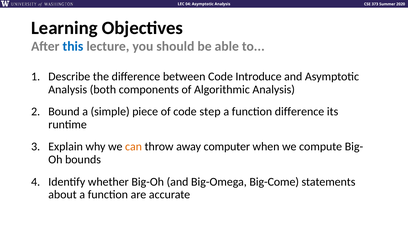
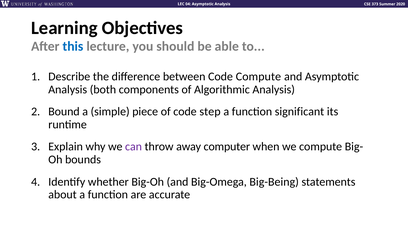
Code Introduce: Introduce -> Compute
function difference: difference -> significant
can colour: orange -> purple
Big-Come: Big-Come -> Big-Being
